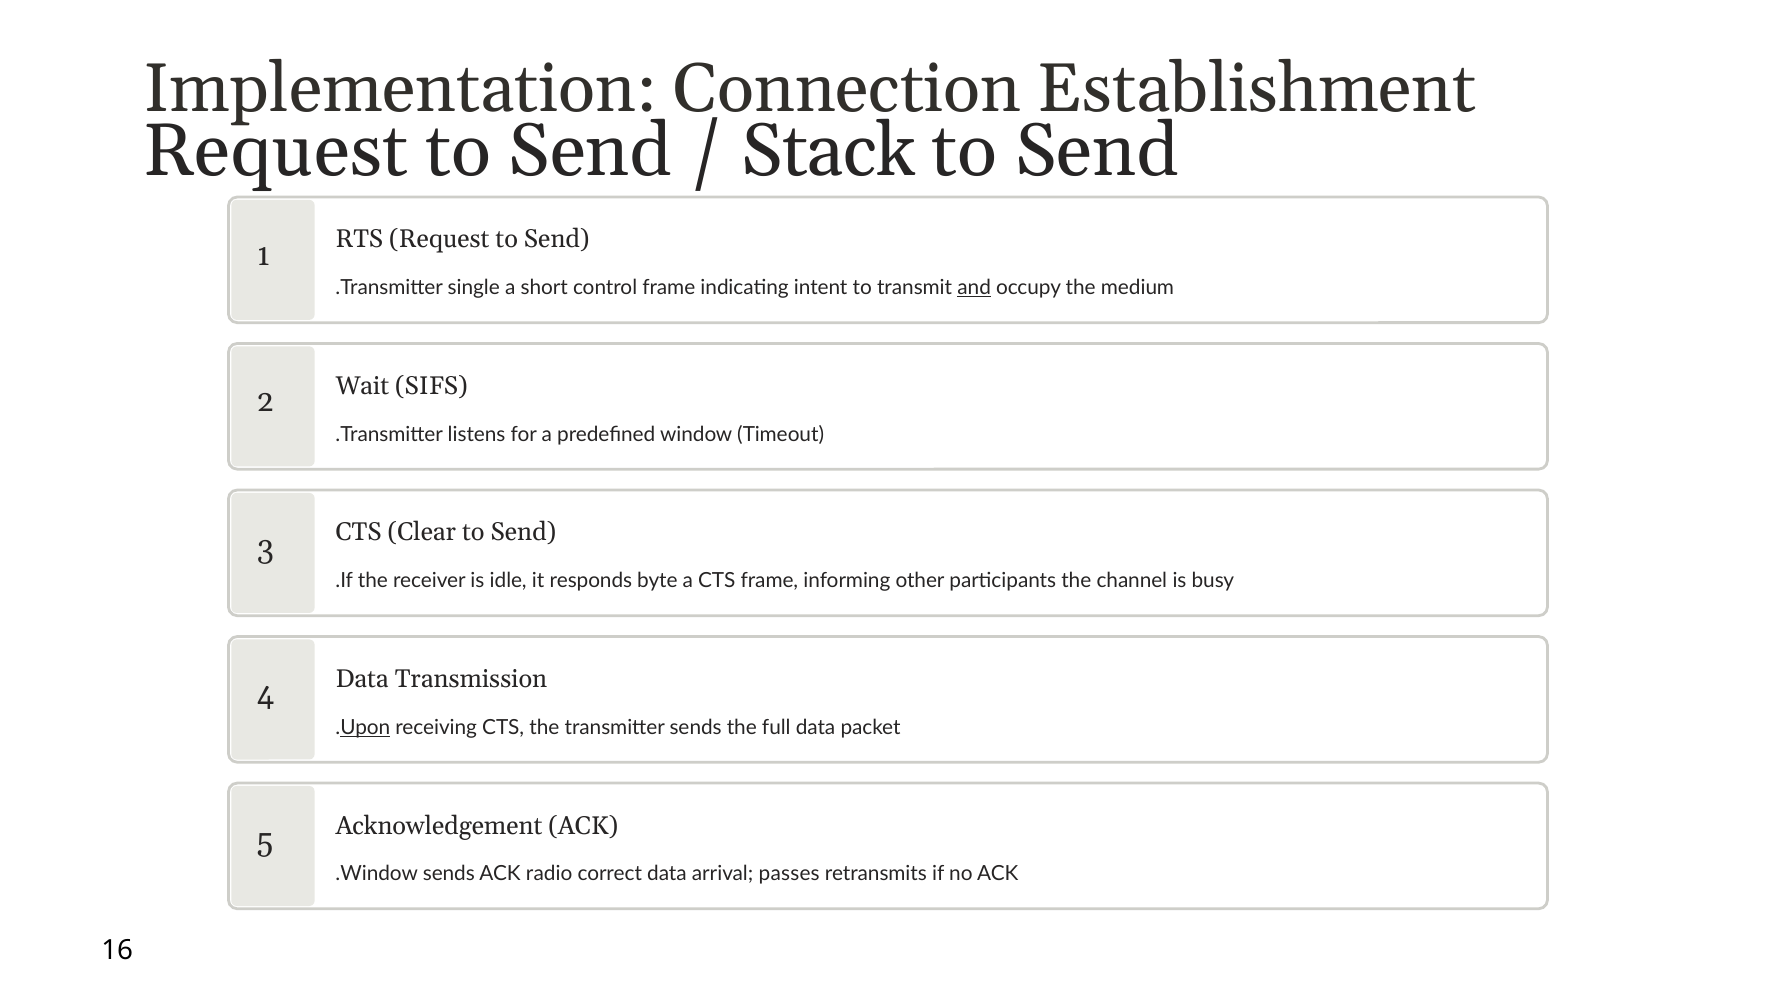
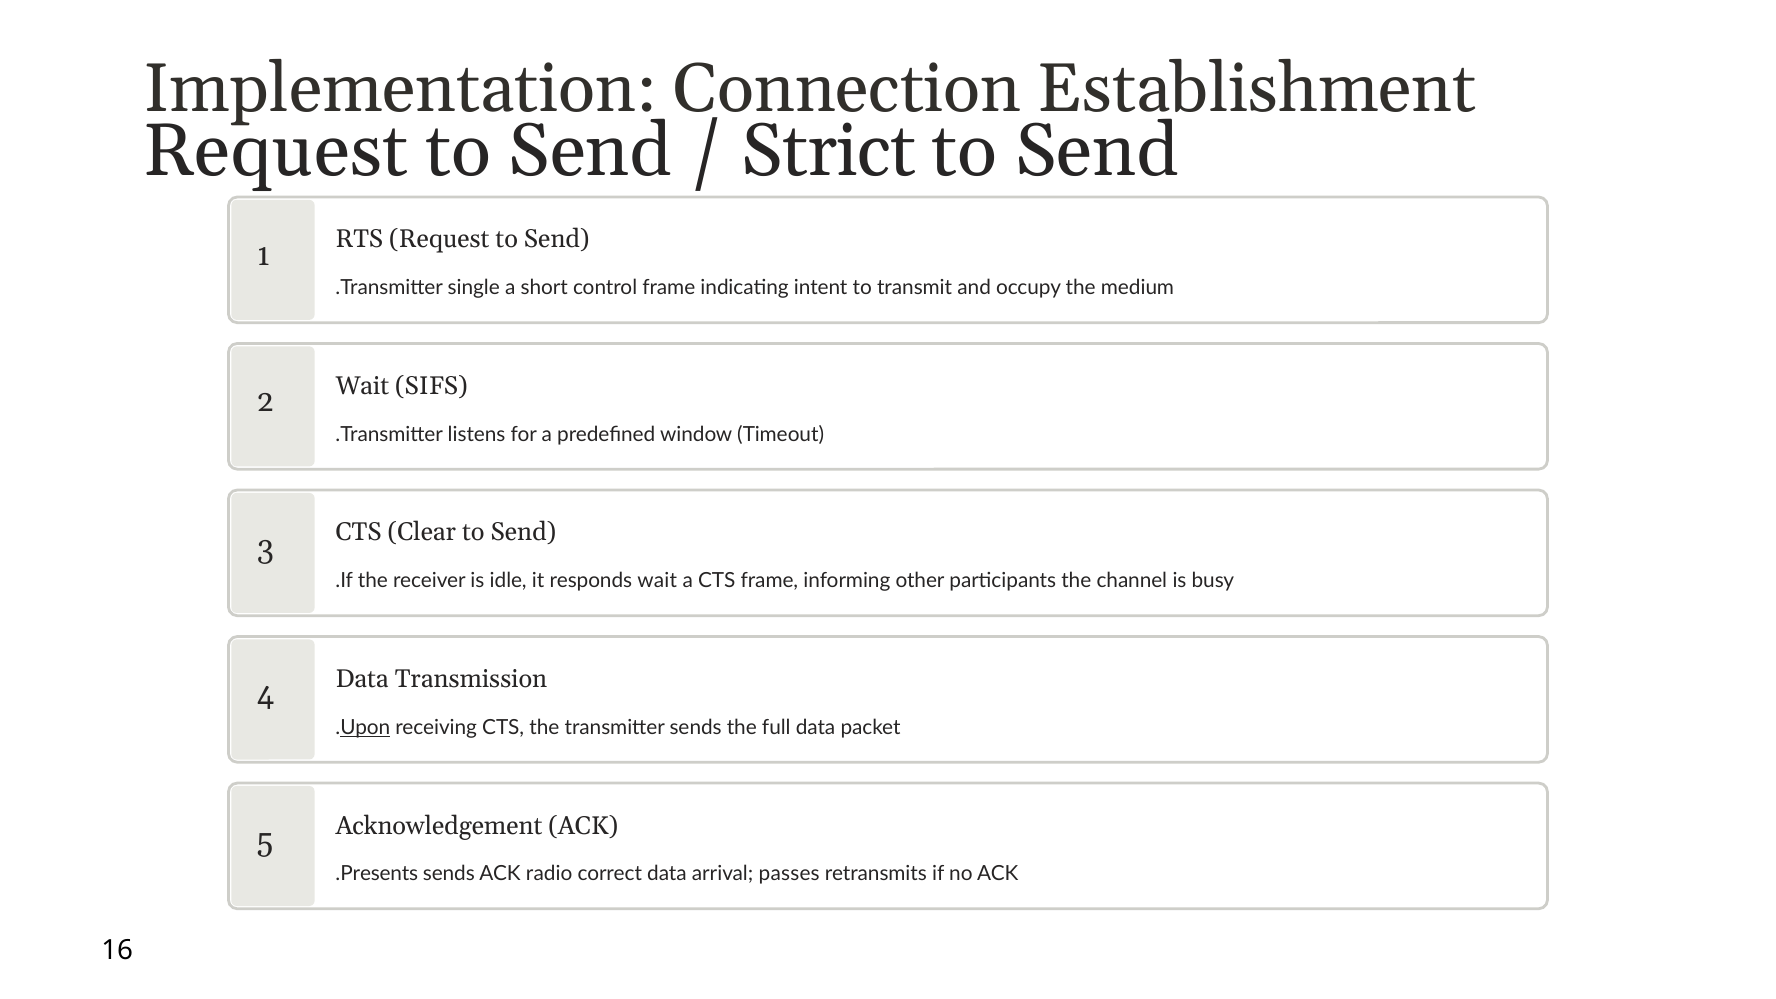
Stack: Stack -> Strict
and underline: present -> none
responds byte: byte -> wait
Window at (379, 874): Window -> Presents
